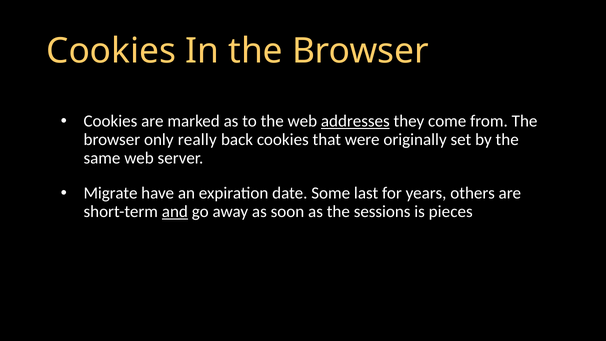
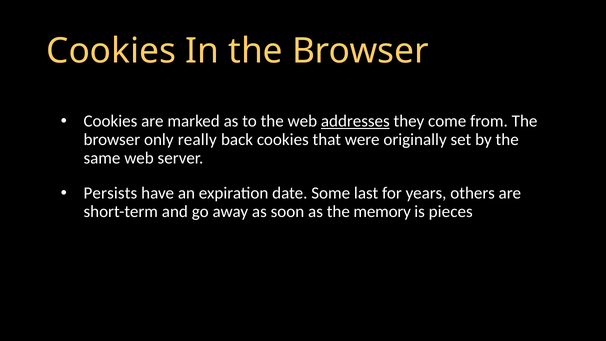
Migrate: Migrate -> Persists
and underline: present -> none
sessions: sessions -> memory
